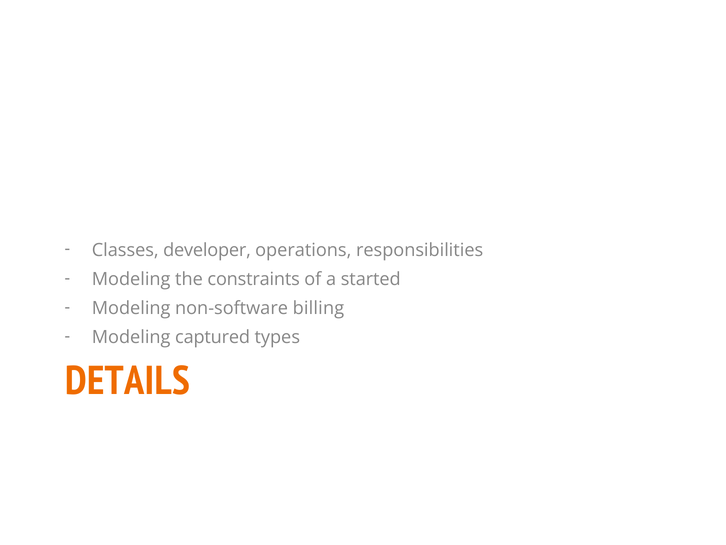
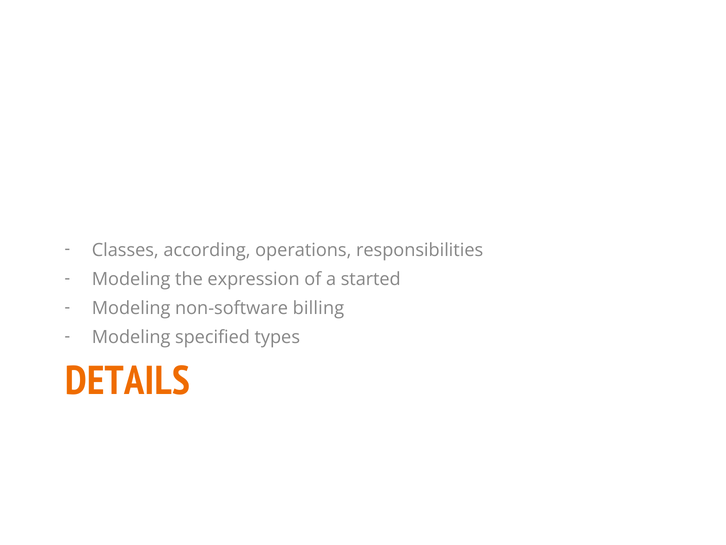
developer: developer -> according
constraints: constraints -> expression
captured: captured -> specified
